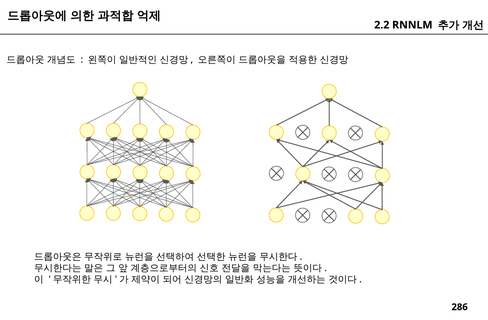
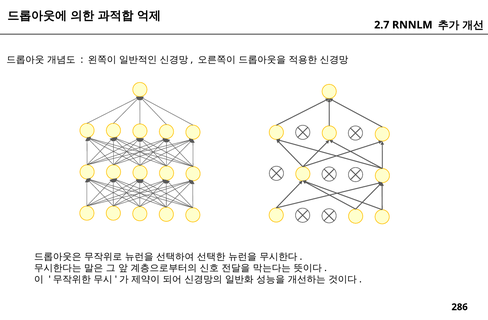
2.2: 2.2 -> 2.7
